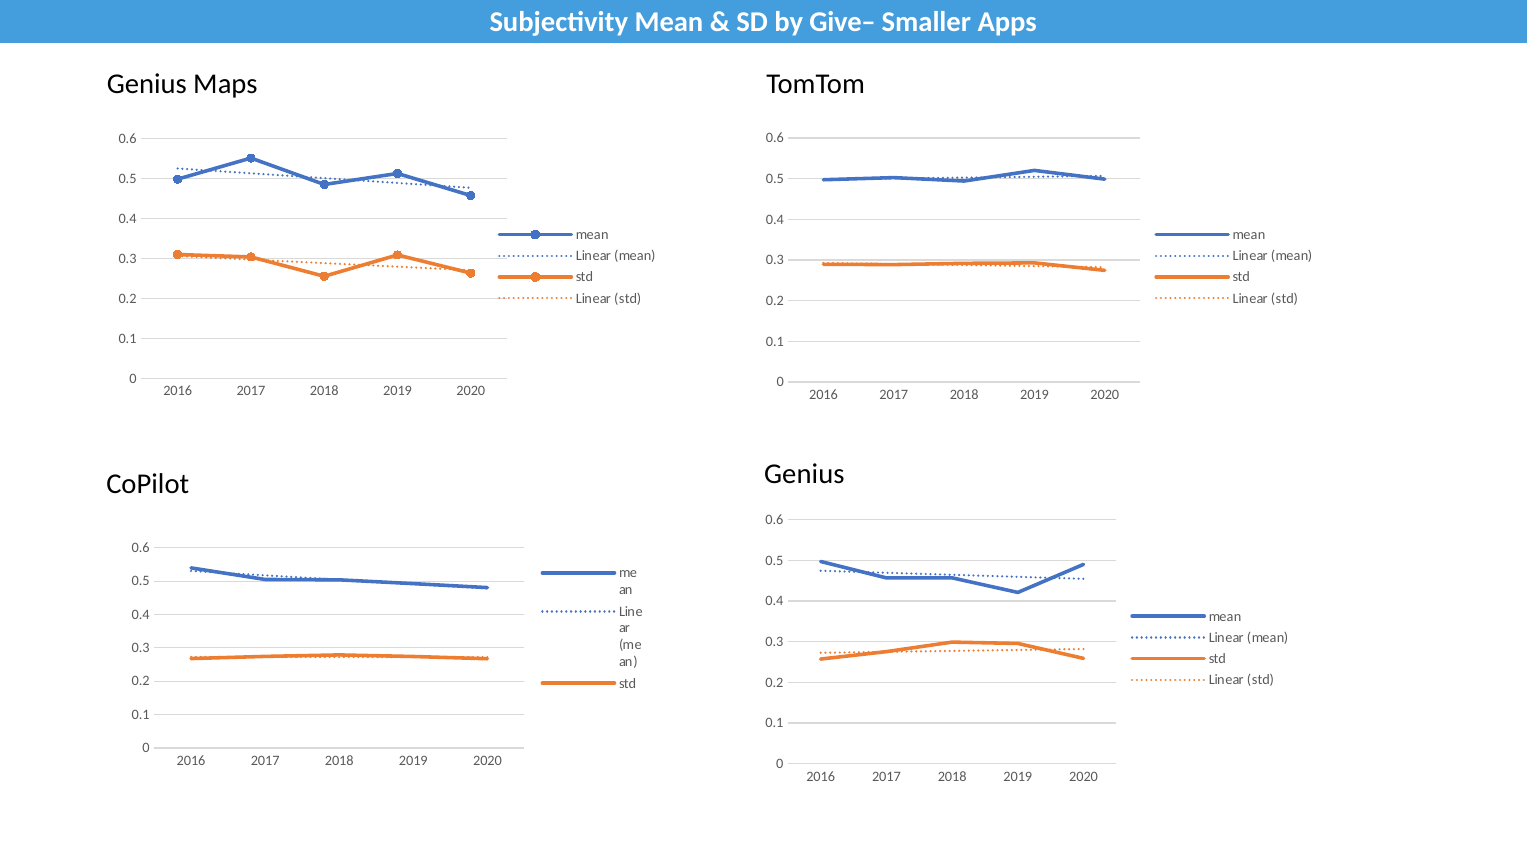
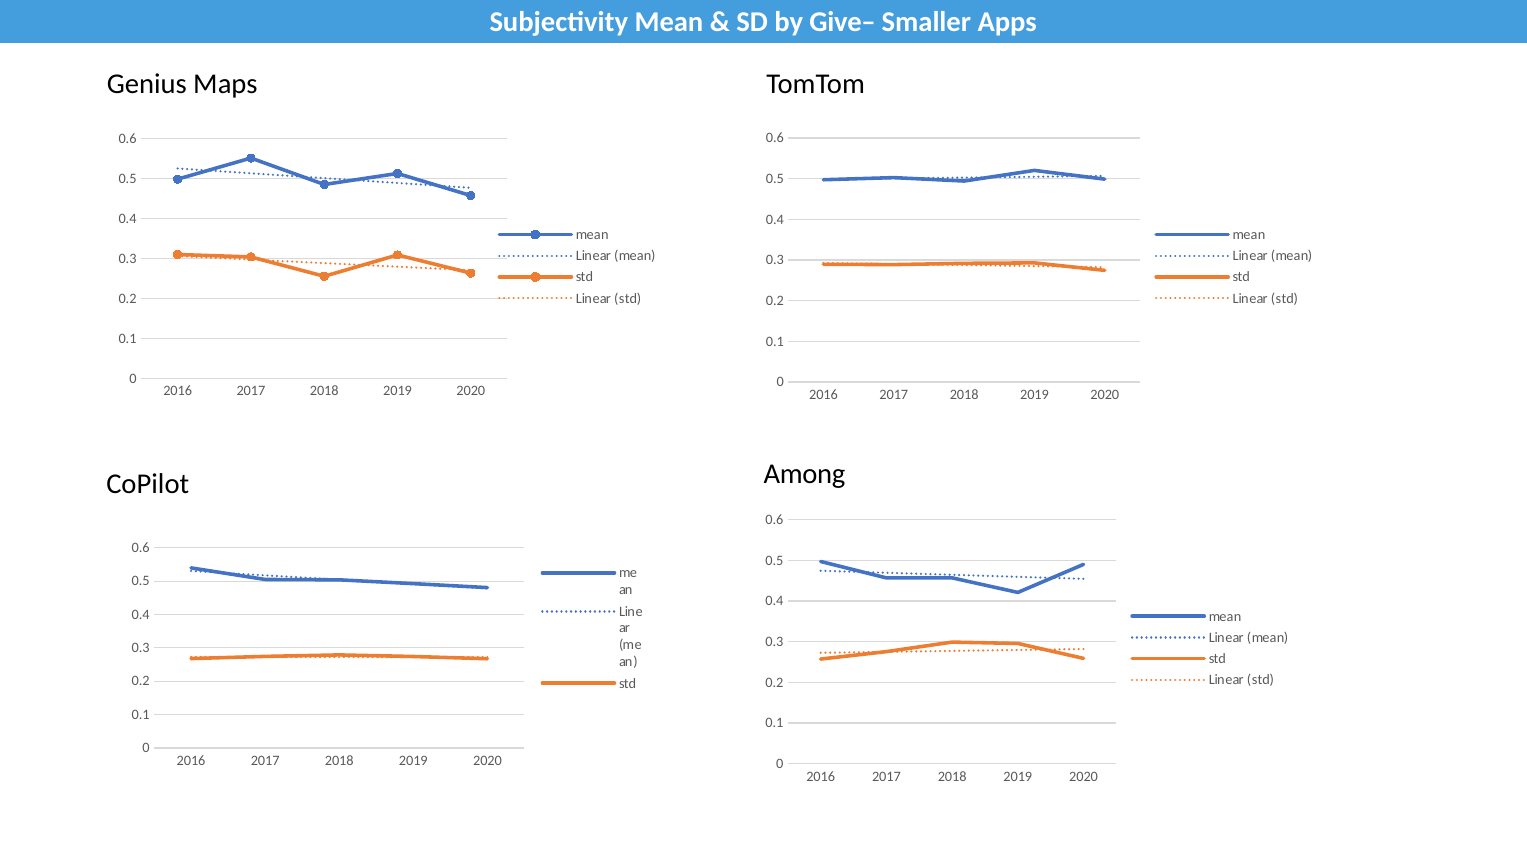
Genius at (804, 474): Genius -> Among
